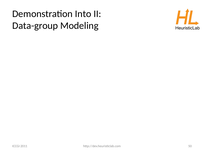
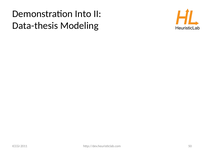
Data-group: Data-group -> Data-thesis
